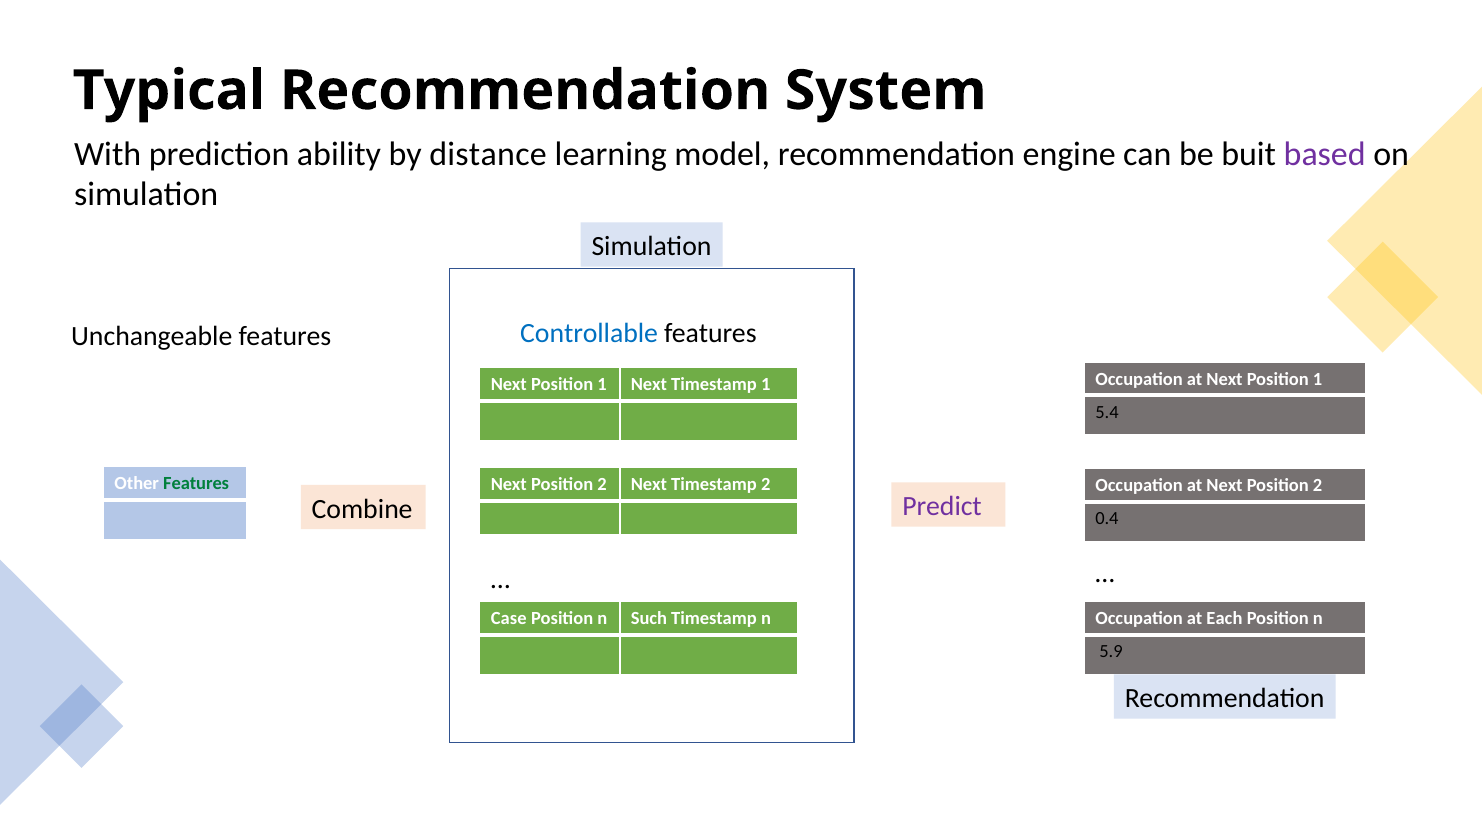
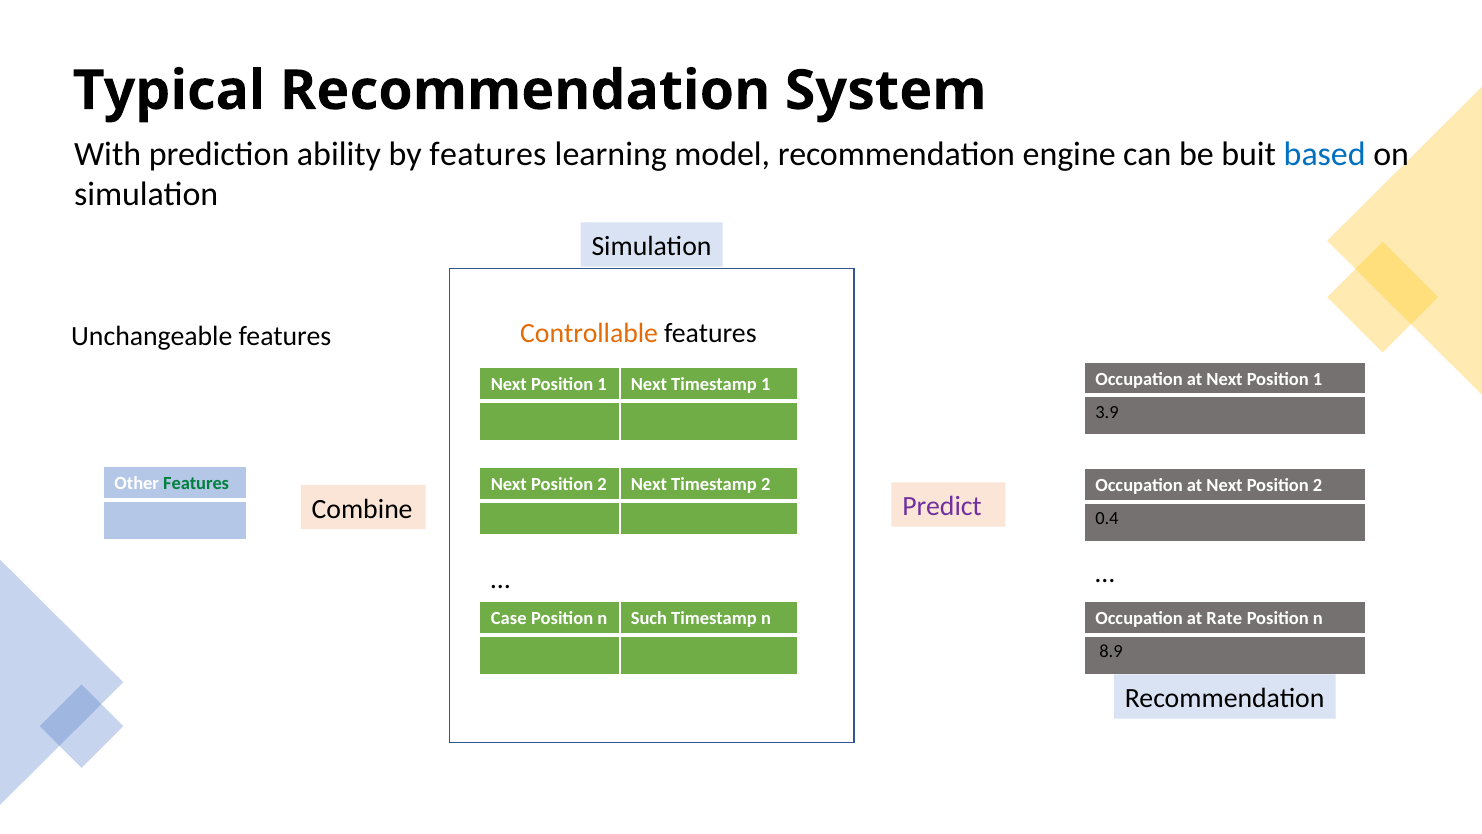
by distance: distance -> features
based colour: purple -> blue
Controllable colour: blue -> orange
5.4: 5.4 -> 3.9
Each: Each -> Rate
5.9: 5.9 -> 8.9
